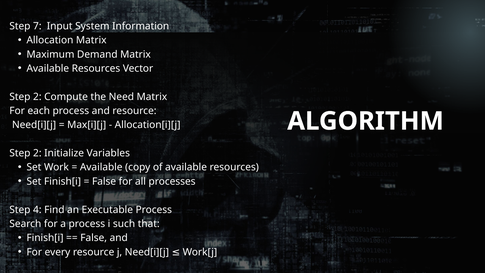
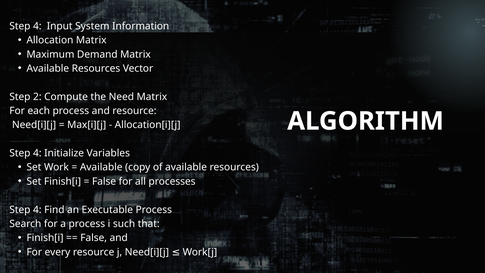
7 at (37, 26): 7 -> 4
2 at (37, 153): 2 -> 4
